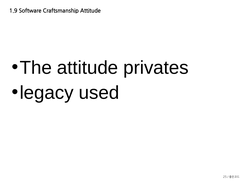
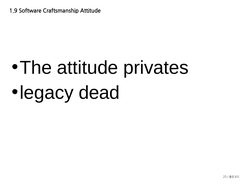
used: used -> dead
